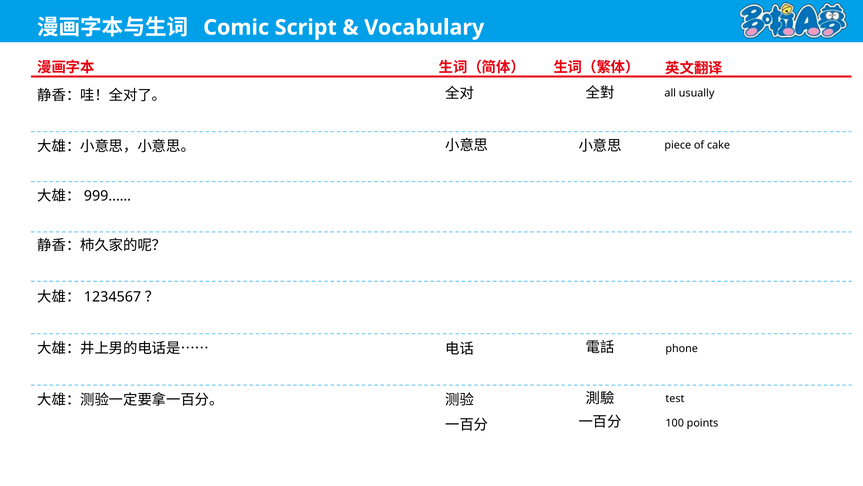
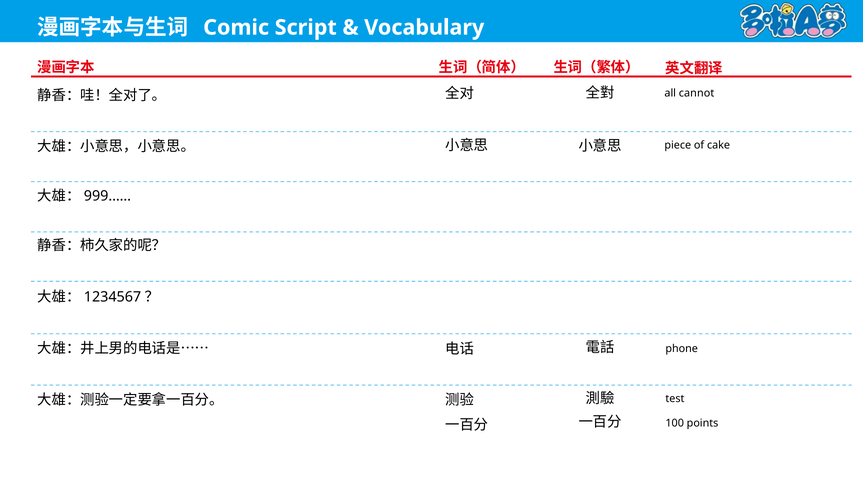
usually: usually -> cannot
